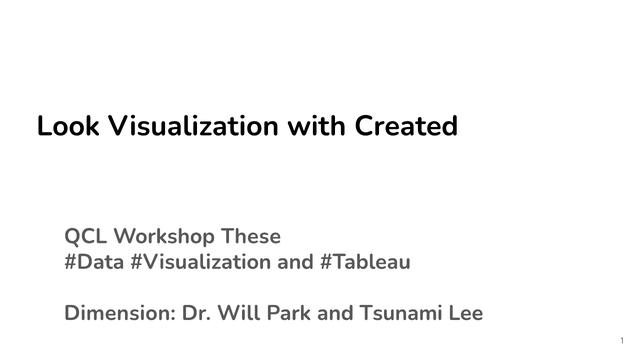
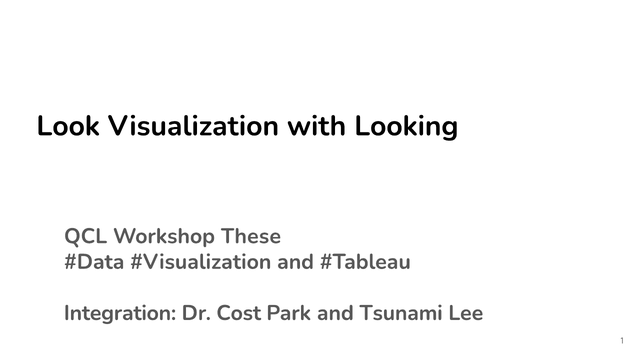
Created: Created -> Looking
Dimension: Dimension -> Integration
Will: Will -> Cost
